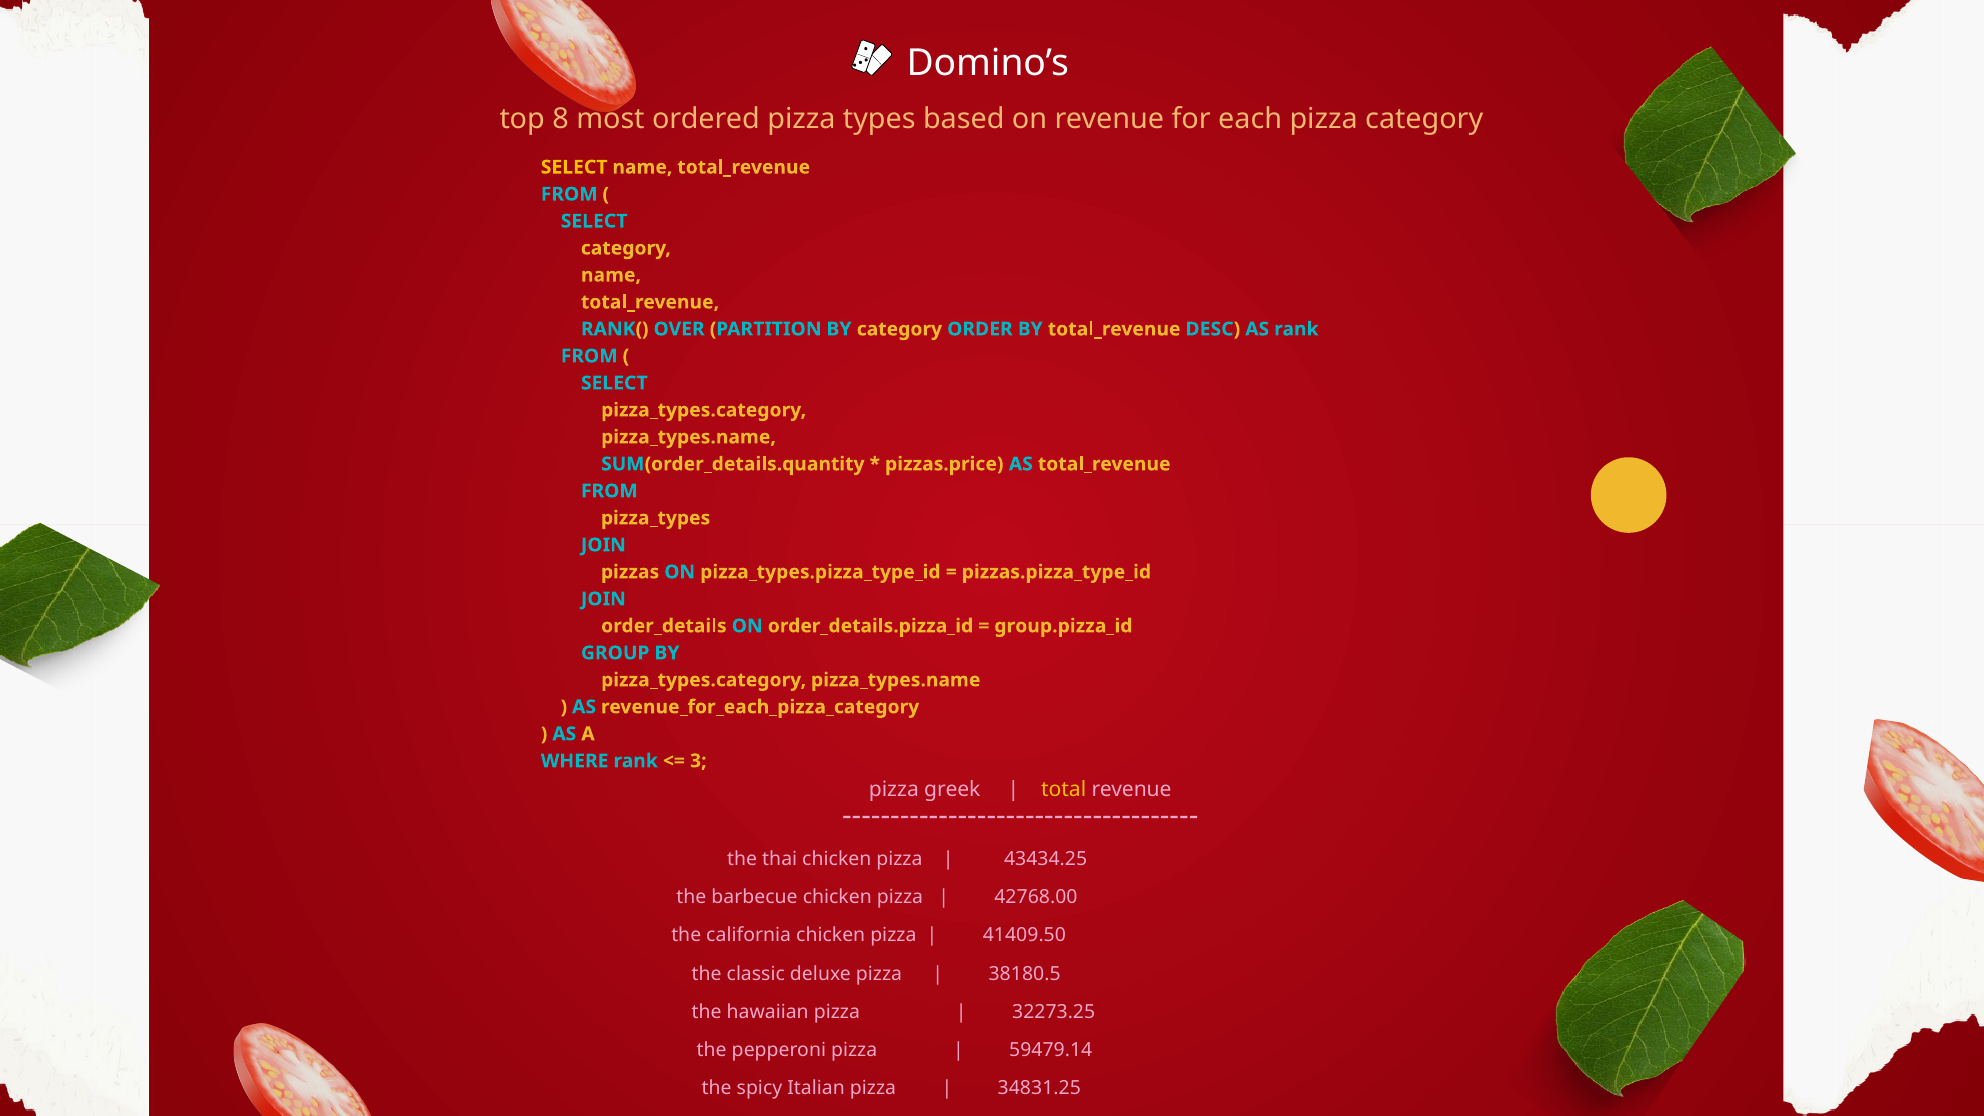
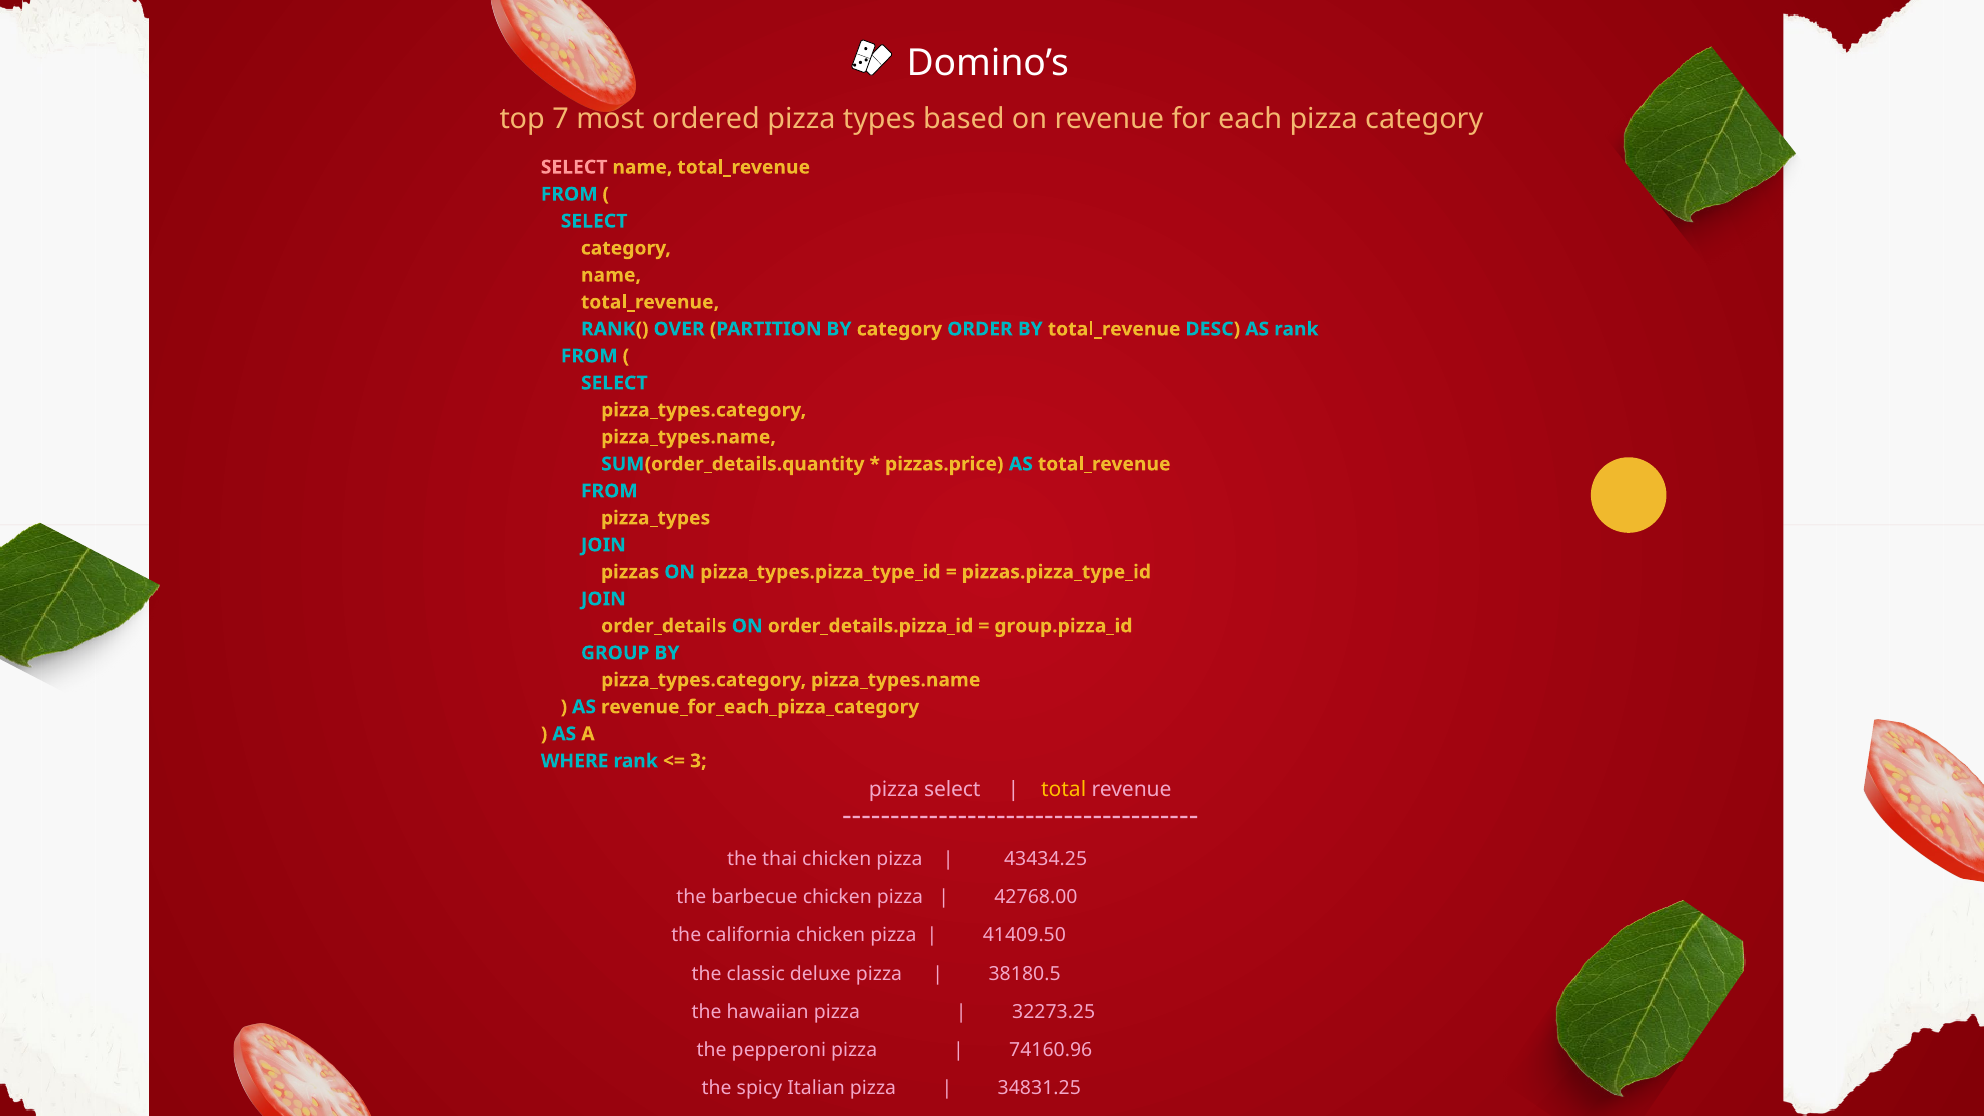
8: 8 -> 7
SELECT at (574, 167) colour: yellow -> pink
pizza greek: greek -> select
59479.14: 59479.14 -> 74160.96
